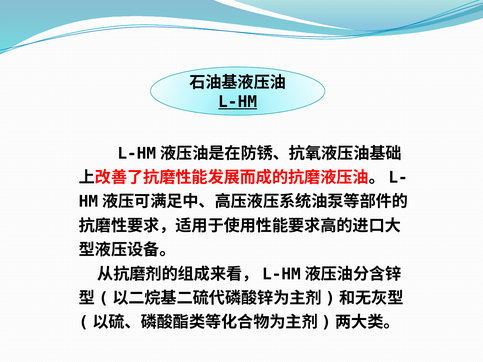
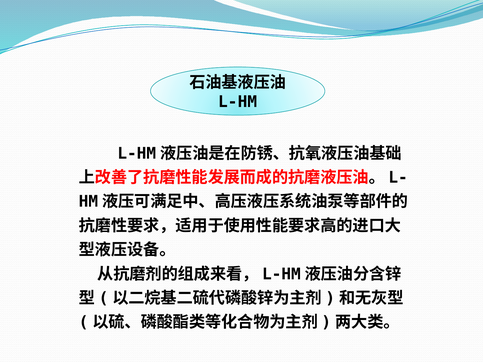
L-HM underline: present -> none
